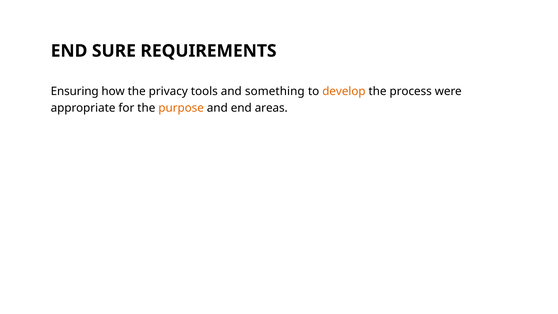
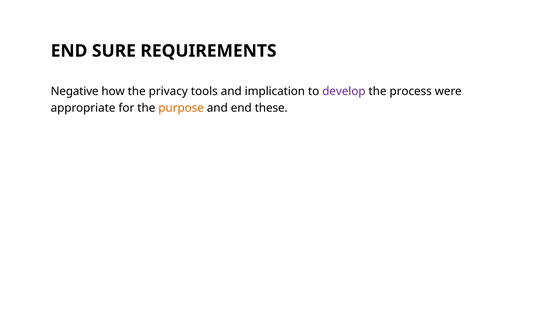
Ensuring: Ensuring -> Negative
something: something -> implication
develop colour: orange -> purple
areas: areas -> these
